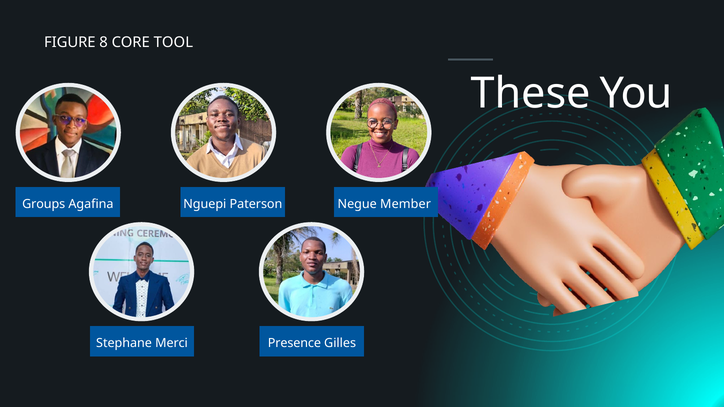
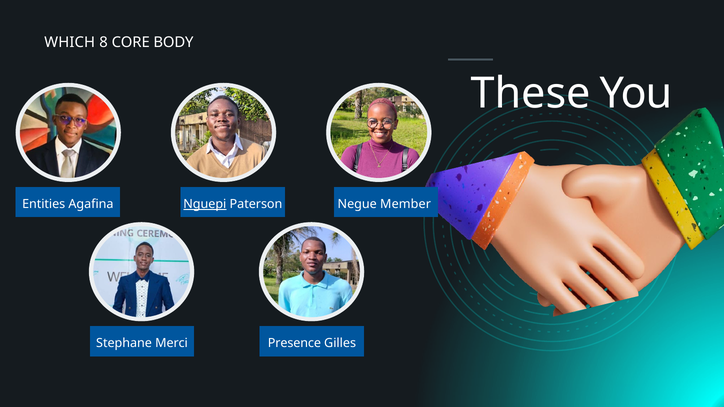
FIGURE: FIGURE -> WHICH
TOOL: TOOL -> BODY
Groups: Groups -> Entities
Nguepi underline: none -> present
